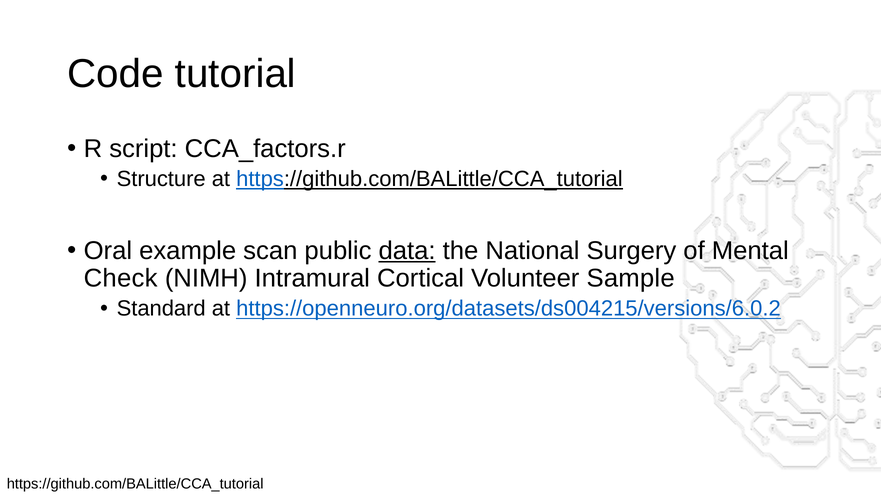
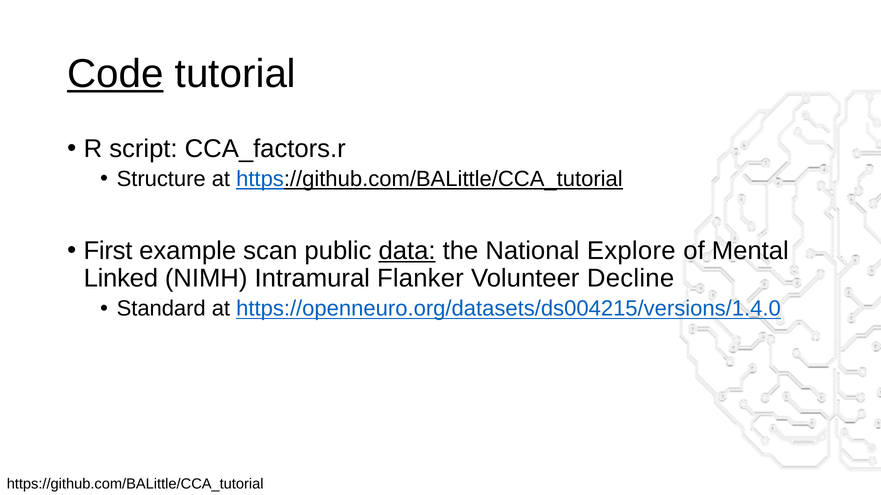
Code underline: none -> present
Oral: Oral -> First
Surgery: Surgery -> Explore
Check: Check -> Linked
Cortical: Cortical -> Flanker
Sample: Sample -> Decline
https://openneuro.org/datasets/ds004215/versions/6.0.2: https://openneuro.org/datasets/ds004215/versions/6.0.2 -> https://openneuro.org/datasets/ds004215/versions/1.4.0
